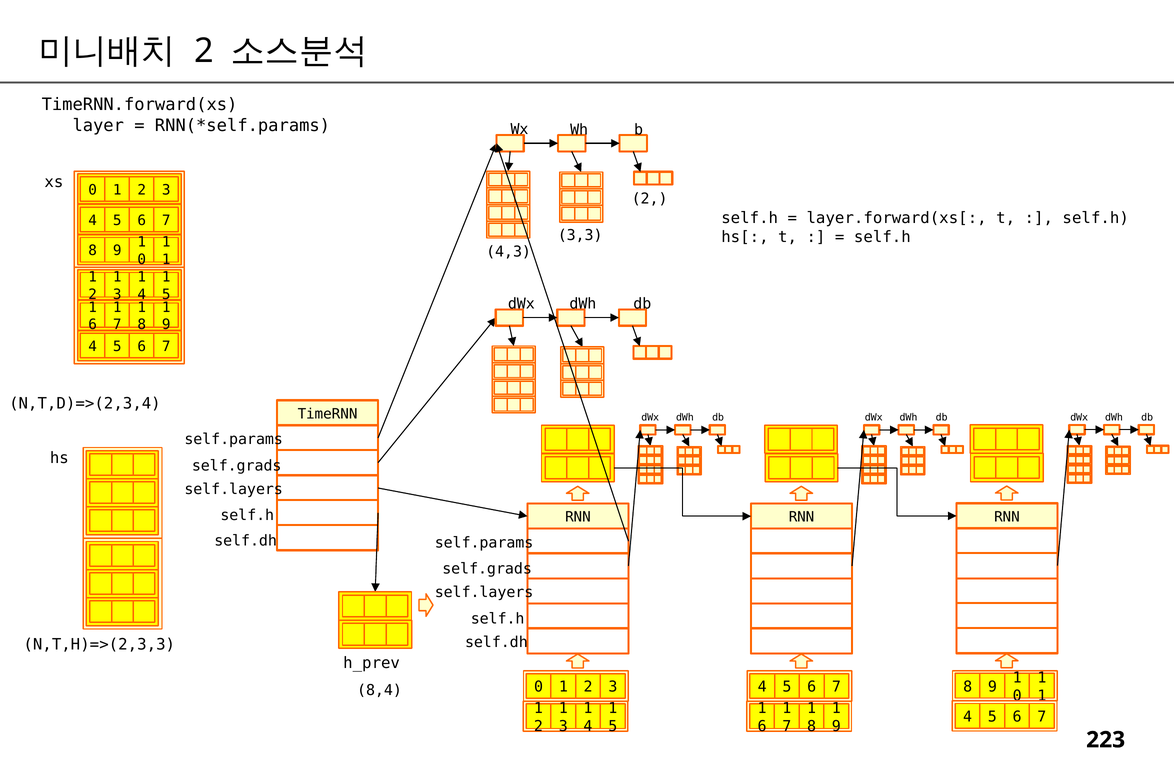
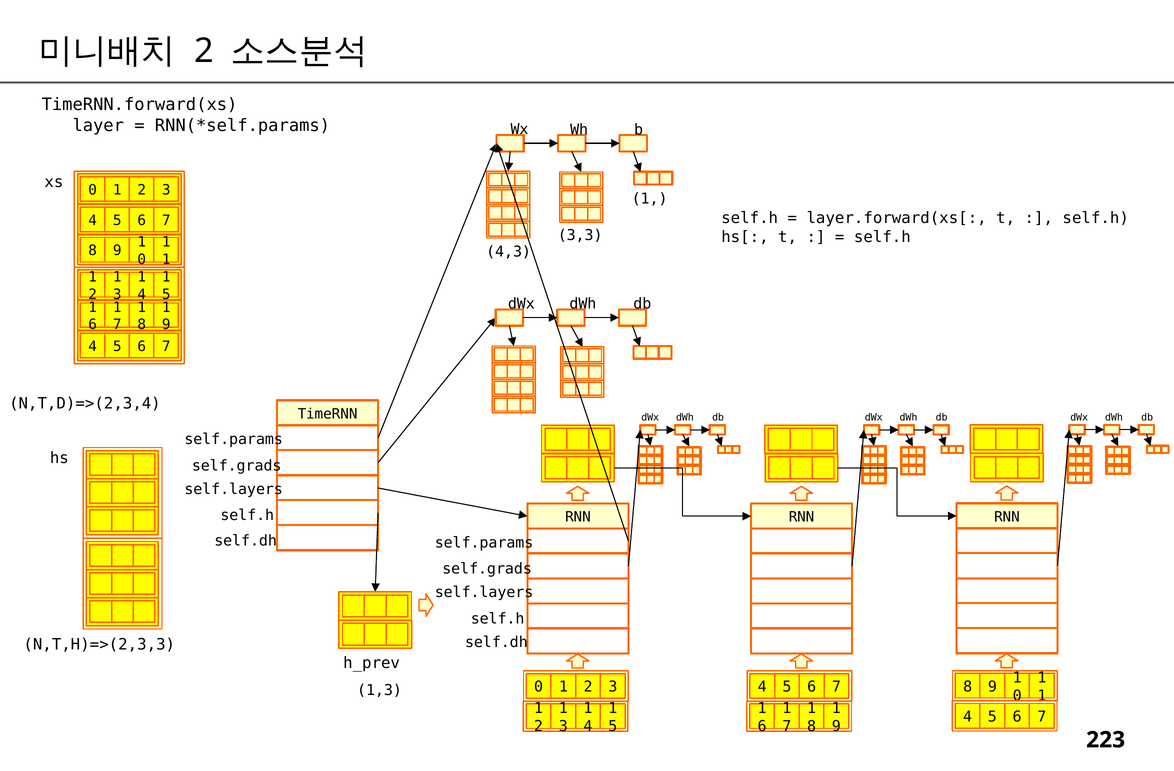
2 at (650, 199): 2 -> 1
8,4: 8,4 -> 1,3
